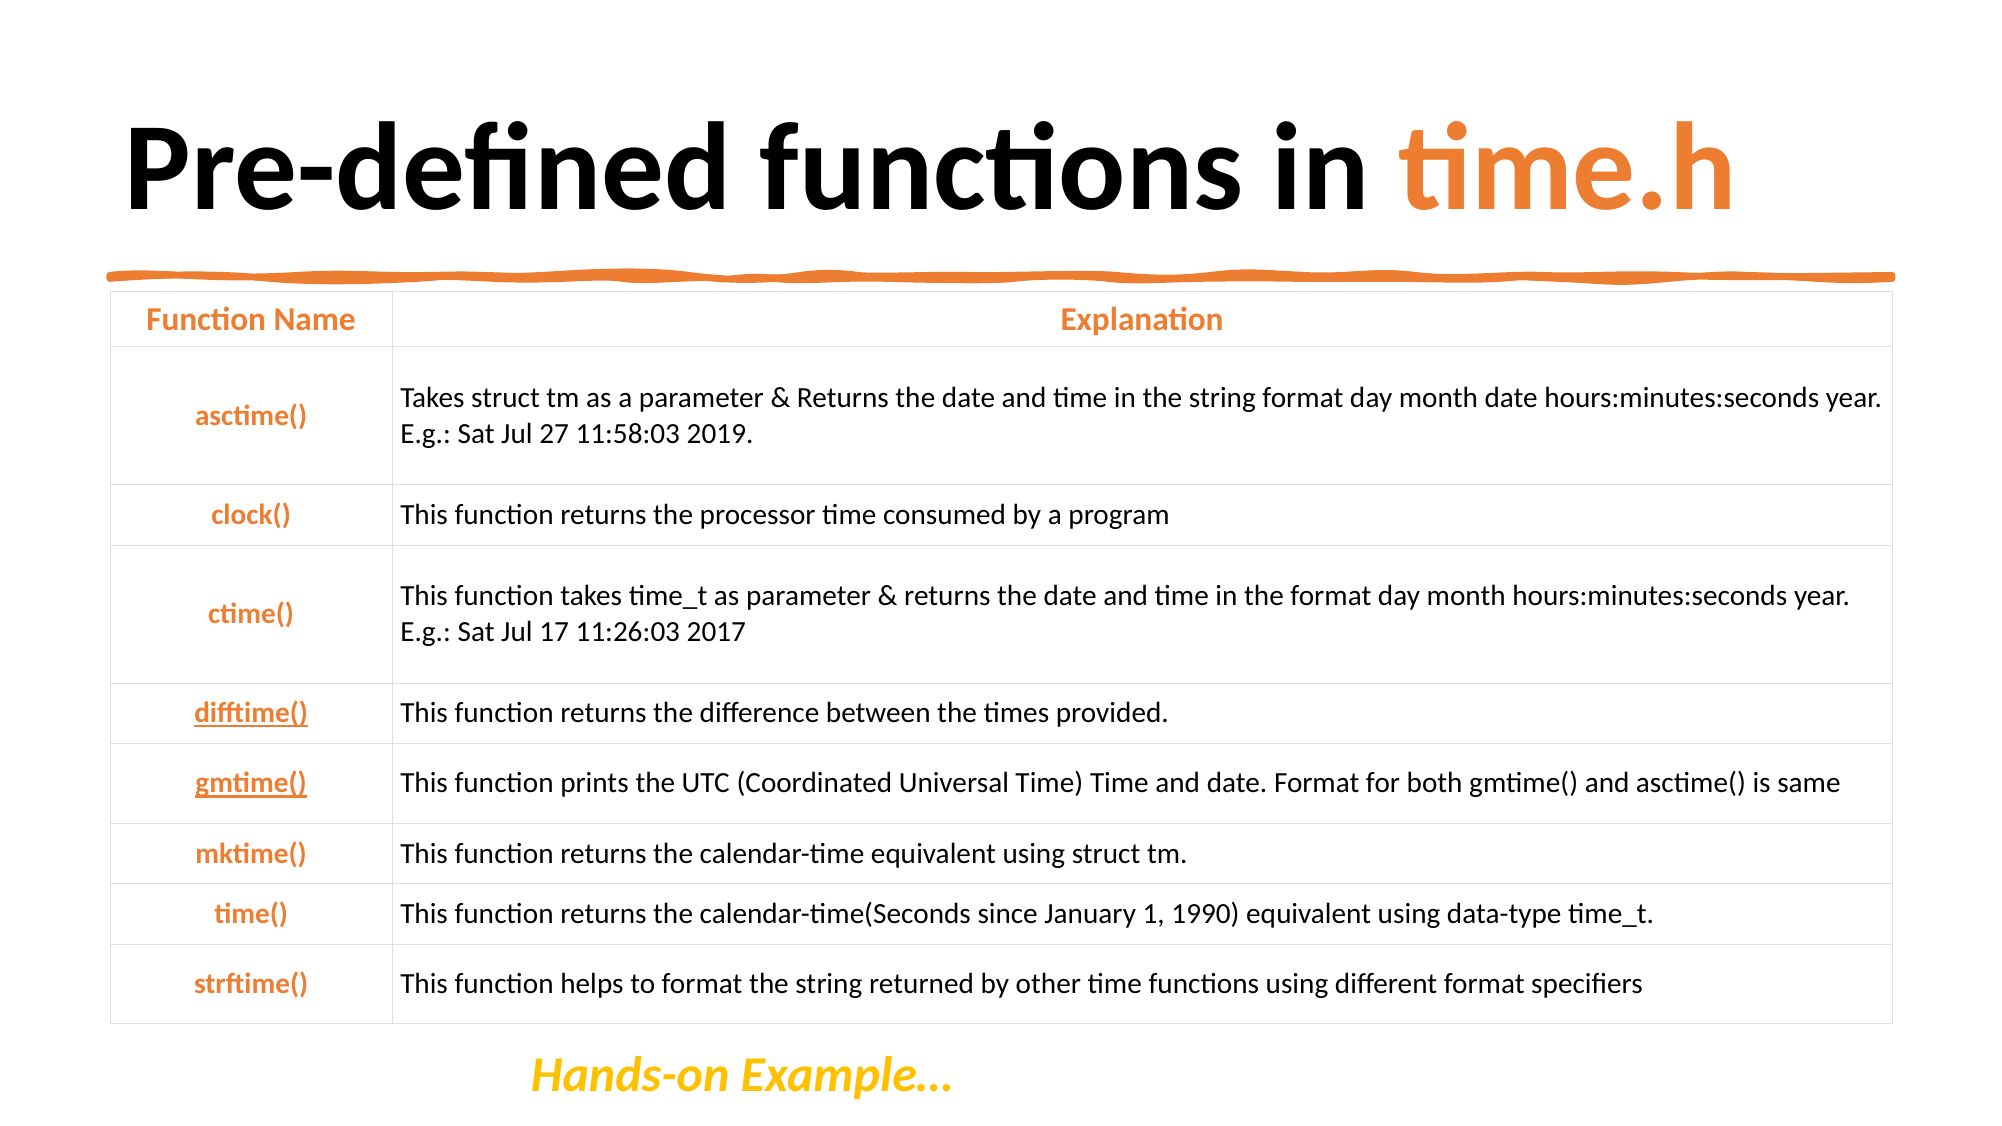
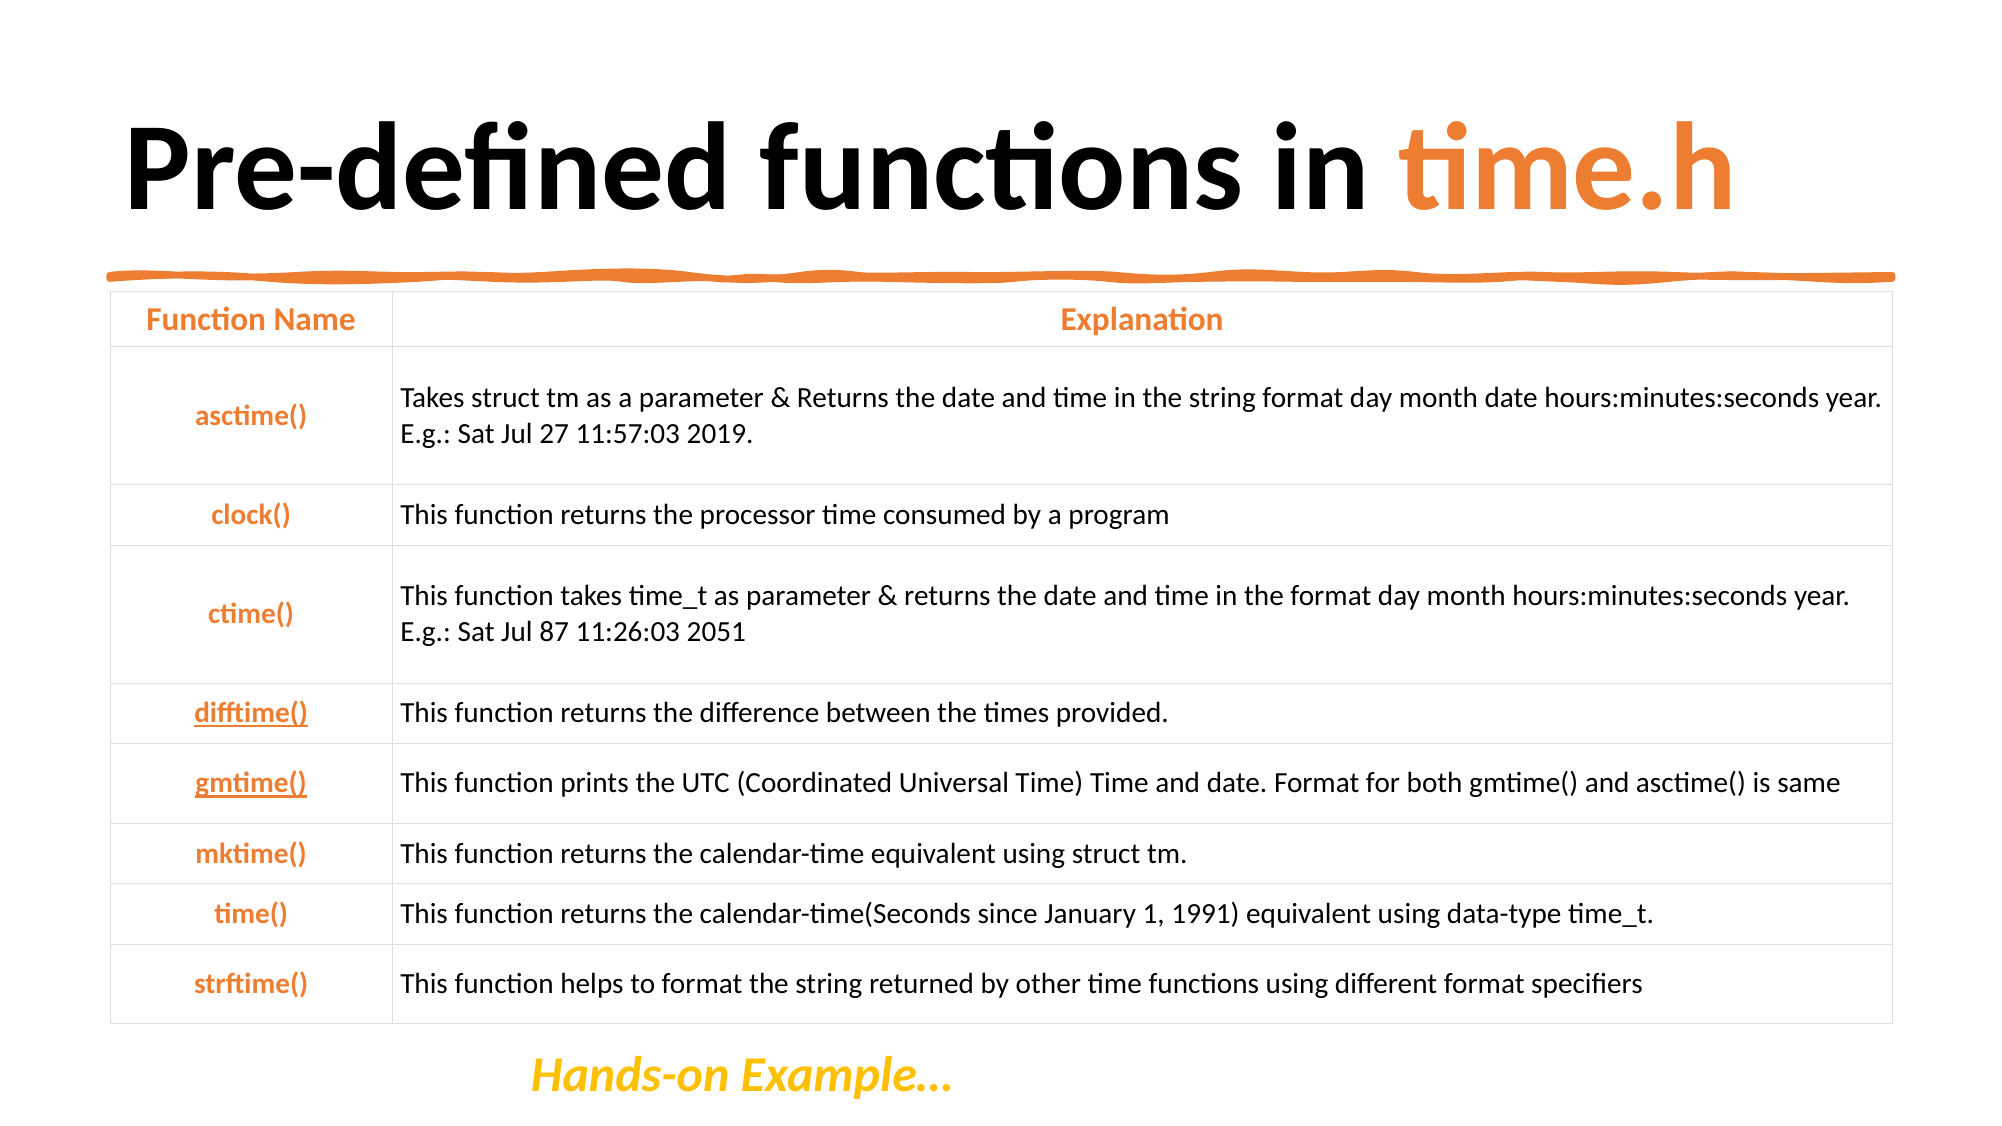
11:58:03: 11:58:03 -> 11:57:03
17: 17 -> 87
2017: 2017 -> 2051
1990: 1990 -> 1991
